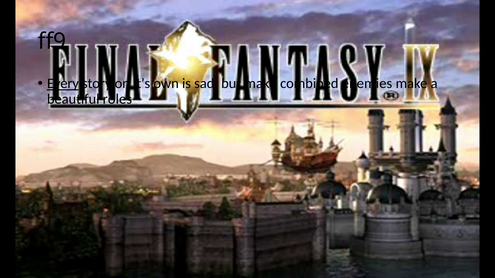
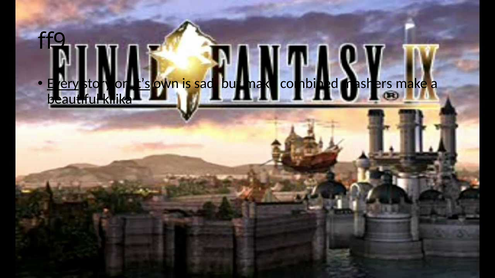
it’s underline: none -> present
enemies: enemies -> mashers
roles: roles -> kilika
